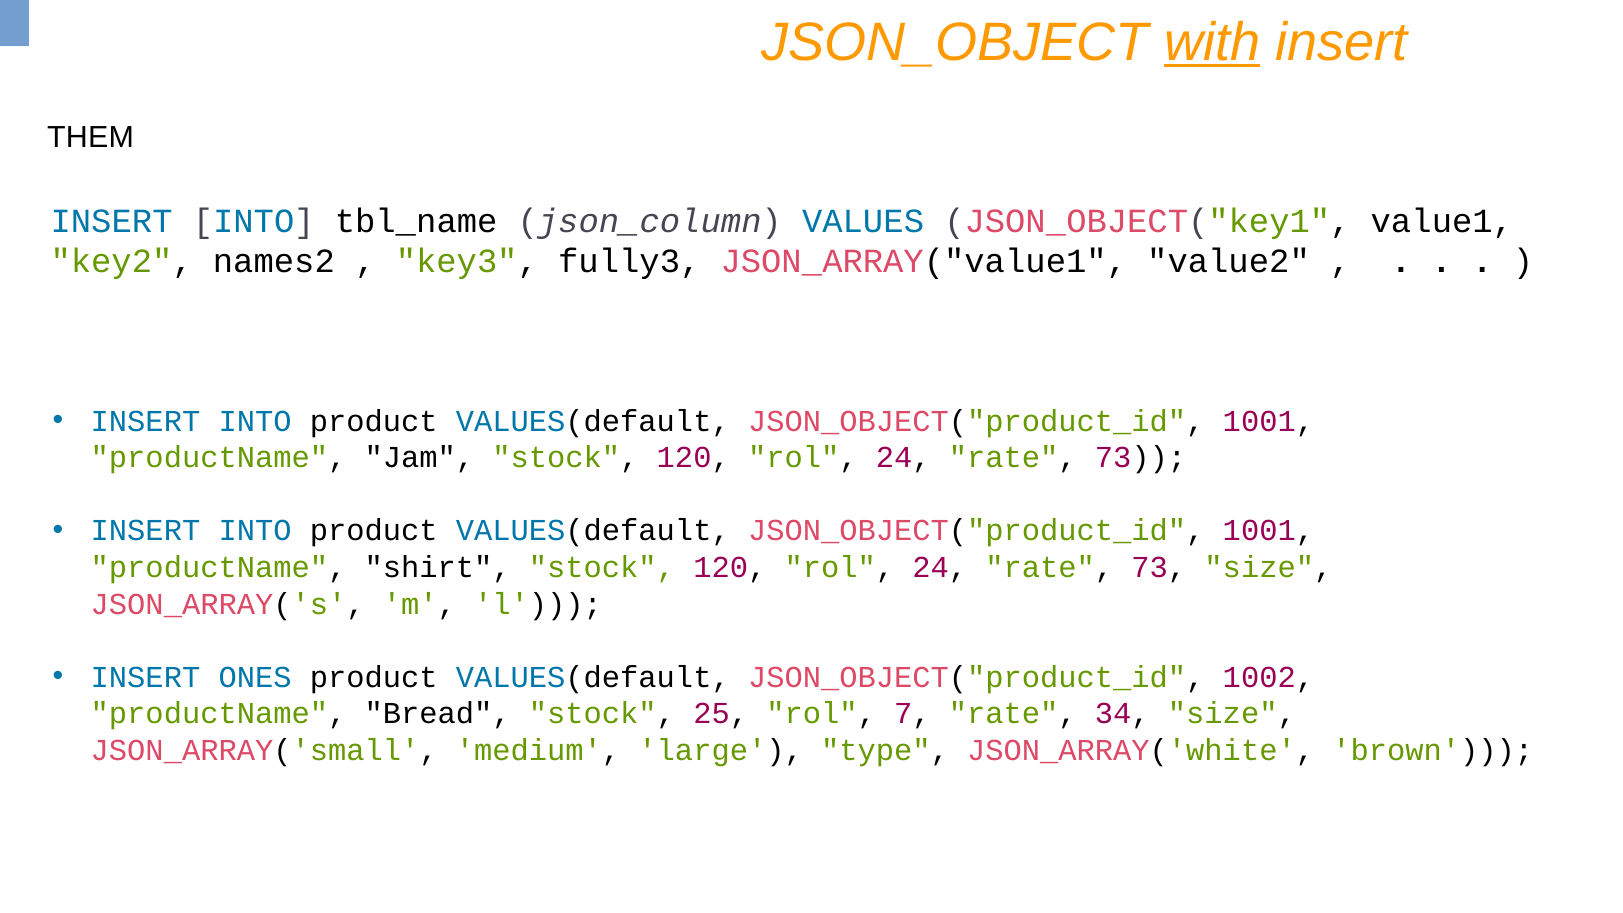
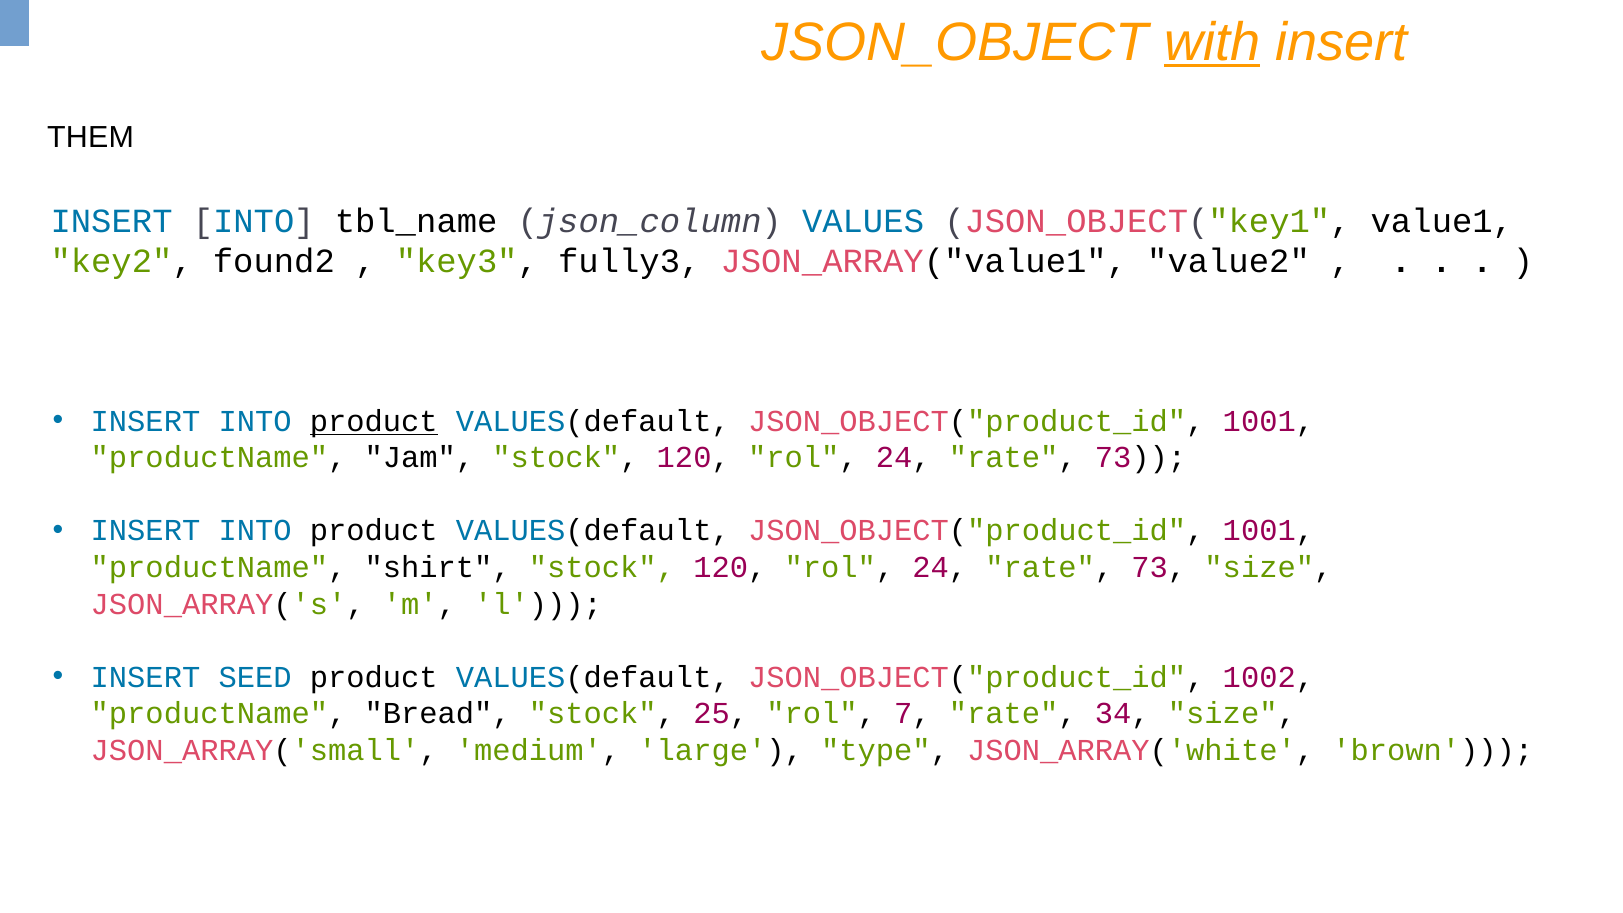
names2: names2 -> found2
product at (374, 421) underline: none -> present
ONES: ONES -> SEED
